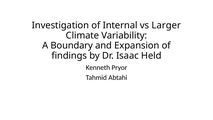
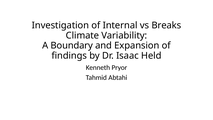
Larger: Larger -> Breaks
